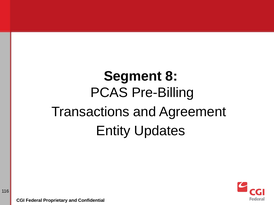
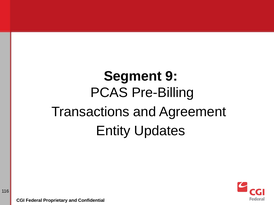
8: 8 -> 9
